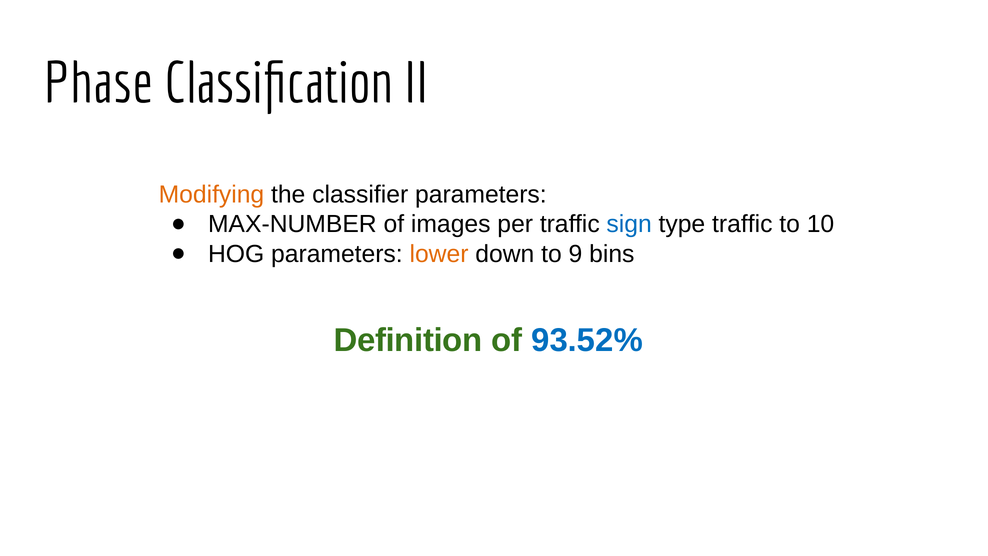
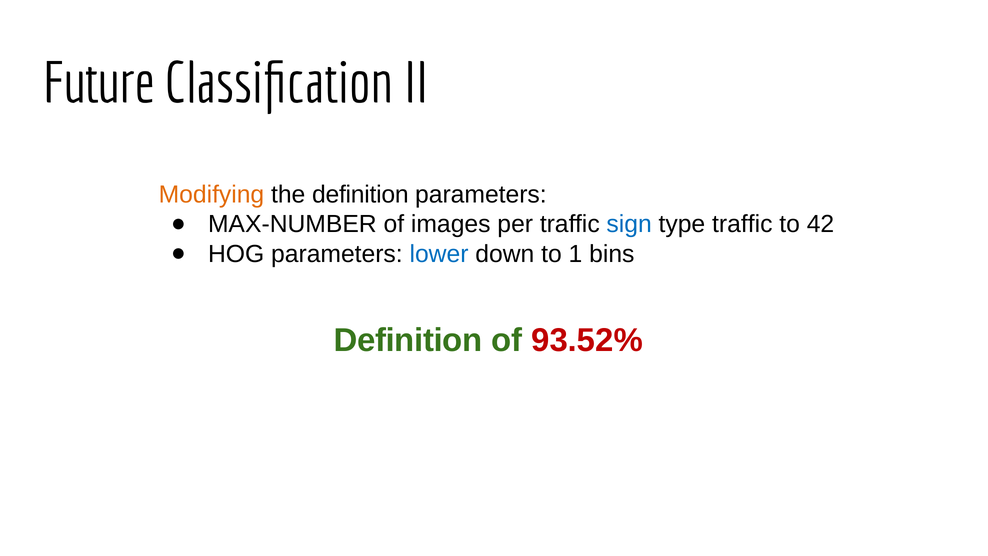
Phase: Phase -> Future
the classifier: classifier -> definition
10: 10 -> 42
lower colour: orange -> blue
9: 9 -> 1
93.52% colour: blue -> red
